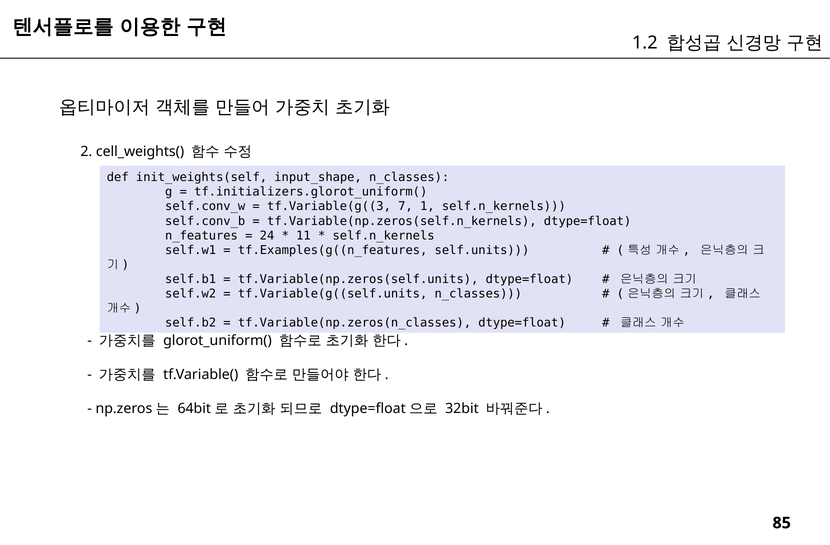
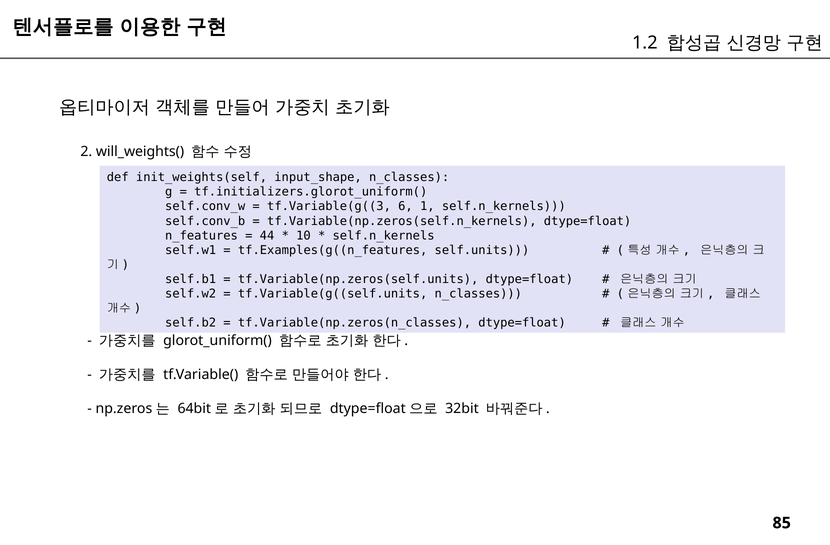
cell_weights(: cell_weights( -> will_weights(
7: 7 -> 6
24: 24 -> 44
11: 11 -> 10
